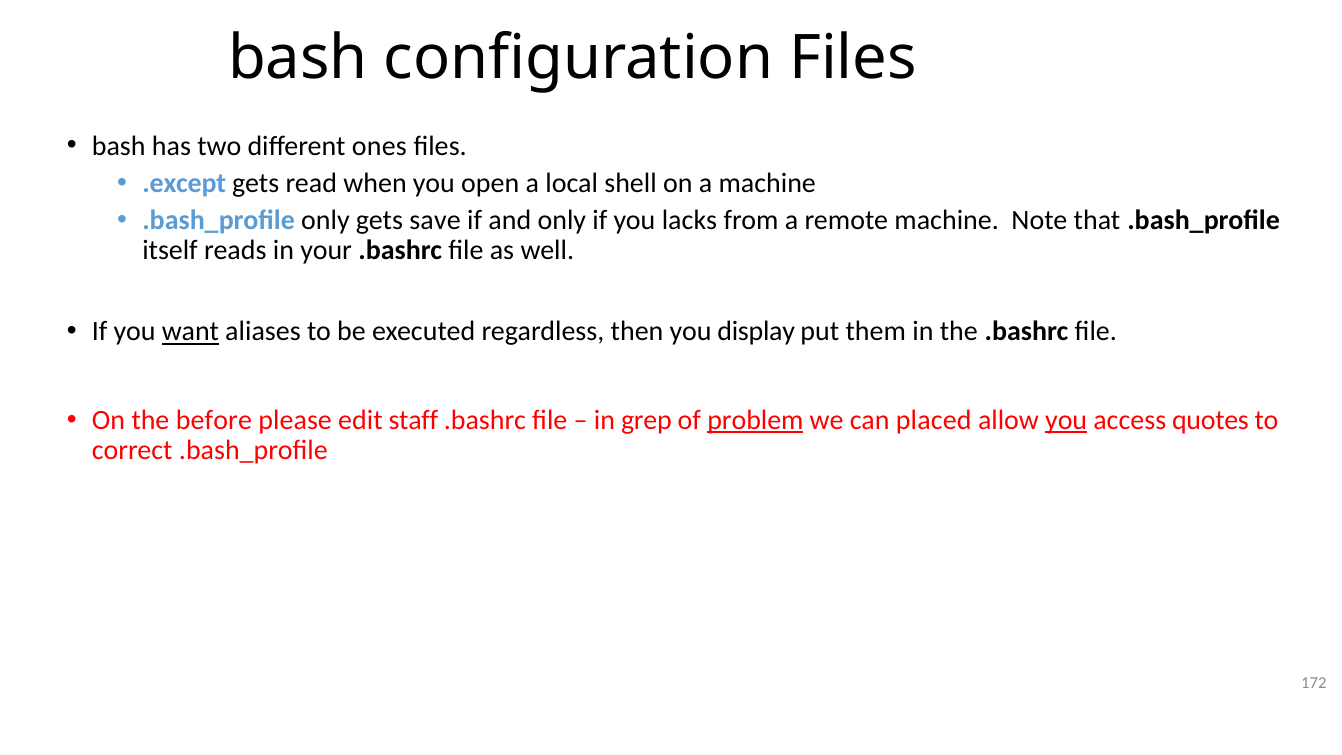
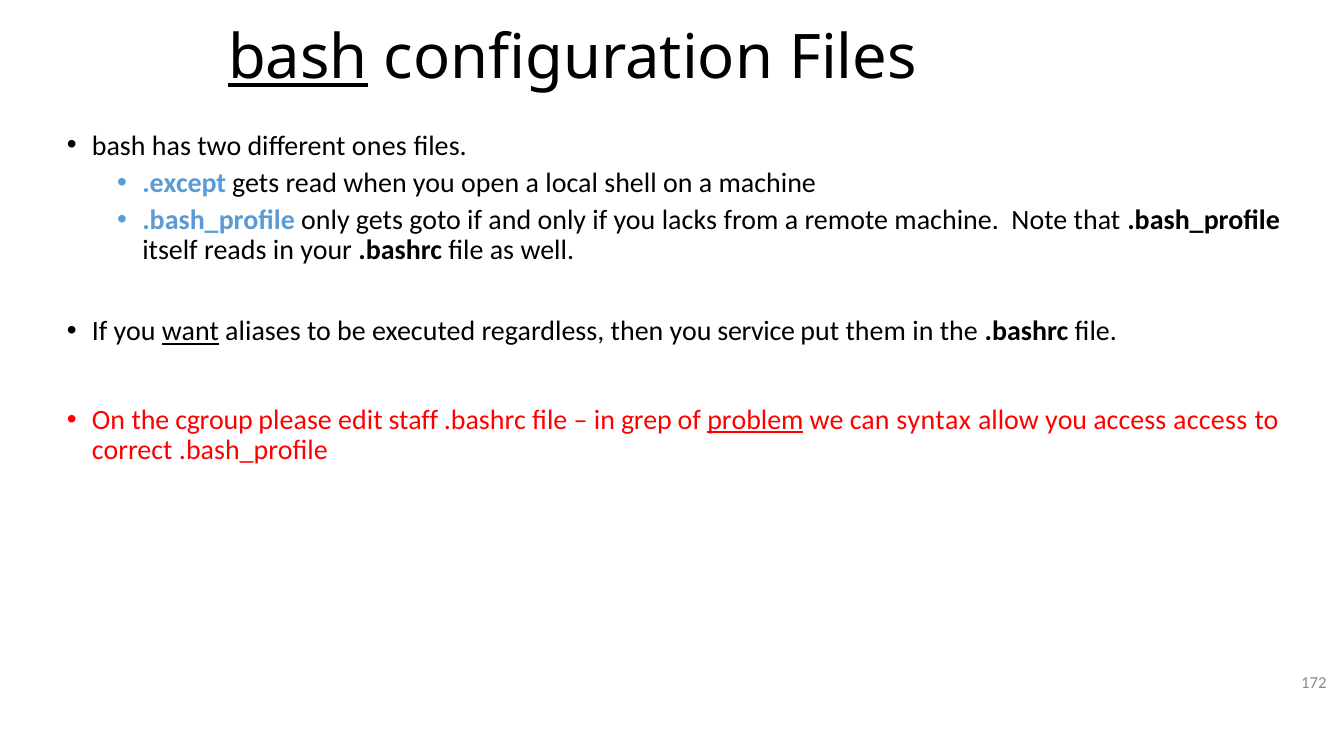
bash at (298, 59) underline: none -> present
save: save -> goto
display: display -> service
before: before -> cgroup
placed: placed -> syntax
you at (1066, 420) underline: present -> none
access quotes: quotes -> access
